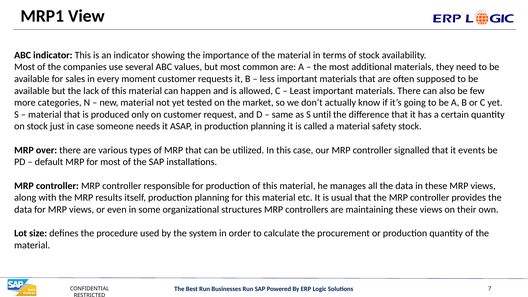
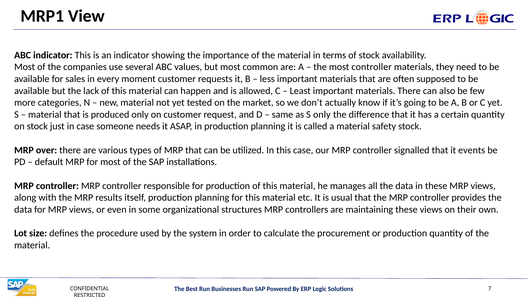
most additional: additional -> controller
S until: until -> only
